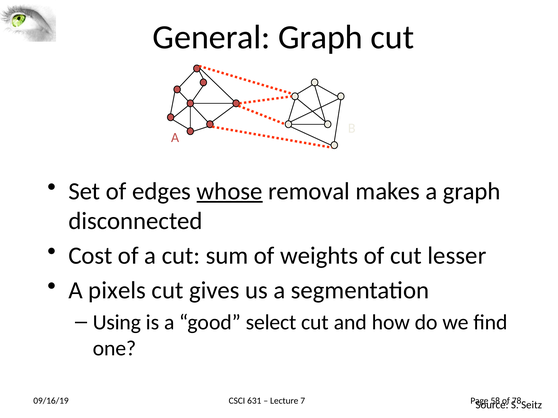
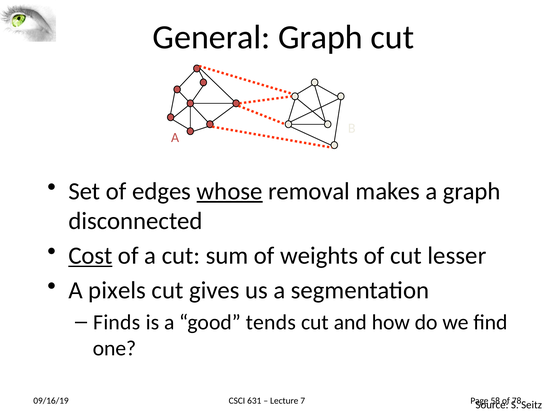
Cost underline: none -> present
Using: Using -> Finds
select: select -> tends
